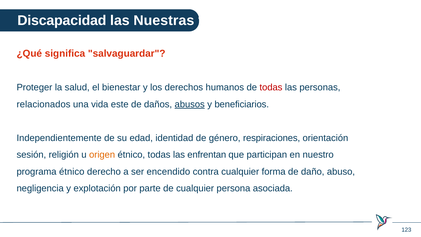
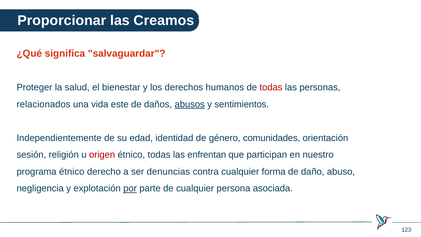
Discapacidad: Discapacidad -> Proporcionar
Nuestras: Nuestras -> Creamos
beneficiarios: beneficiarios -> sentimientos
respiraciones: respiraciones -> comunidades
origen colour: orange -> red
encendido: encendido -> denuncias
por underline: none -> present
